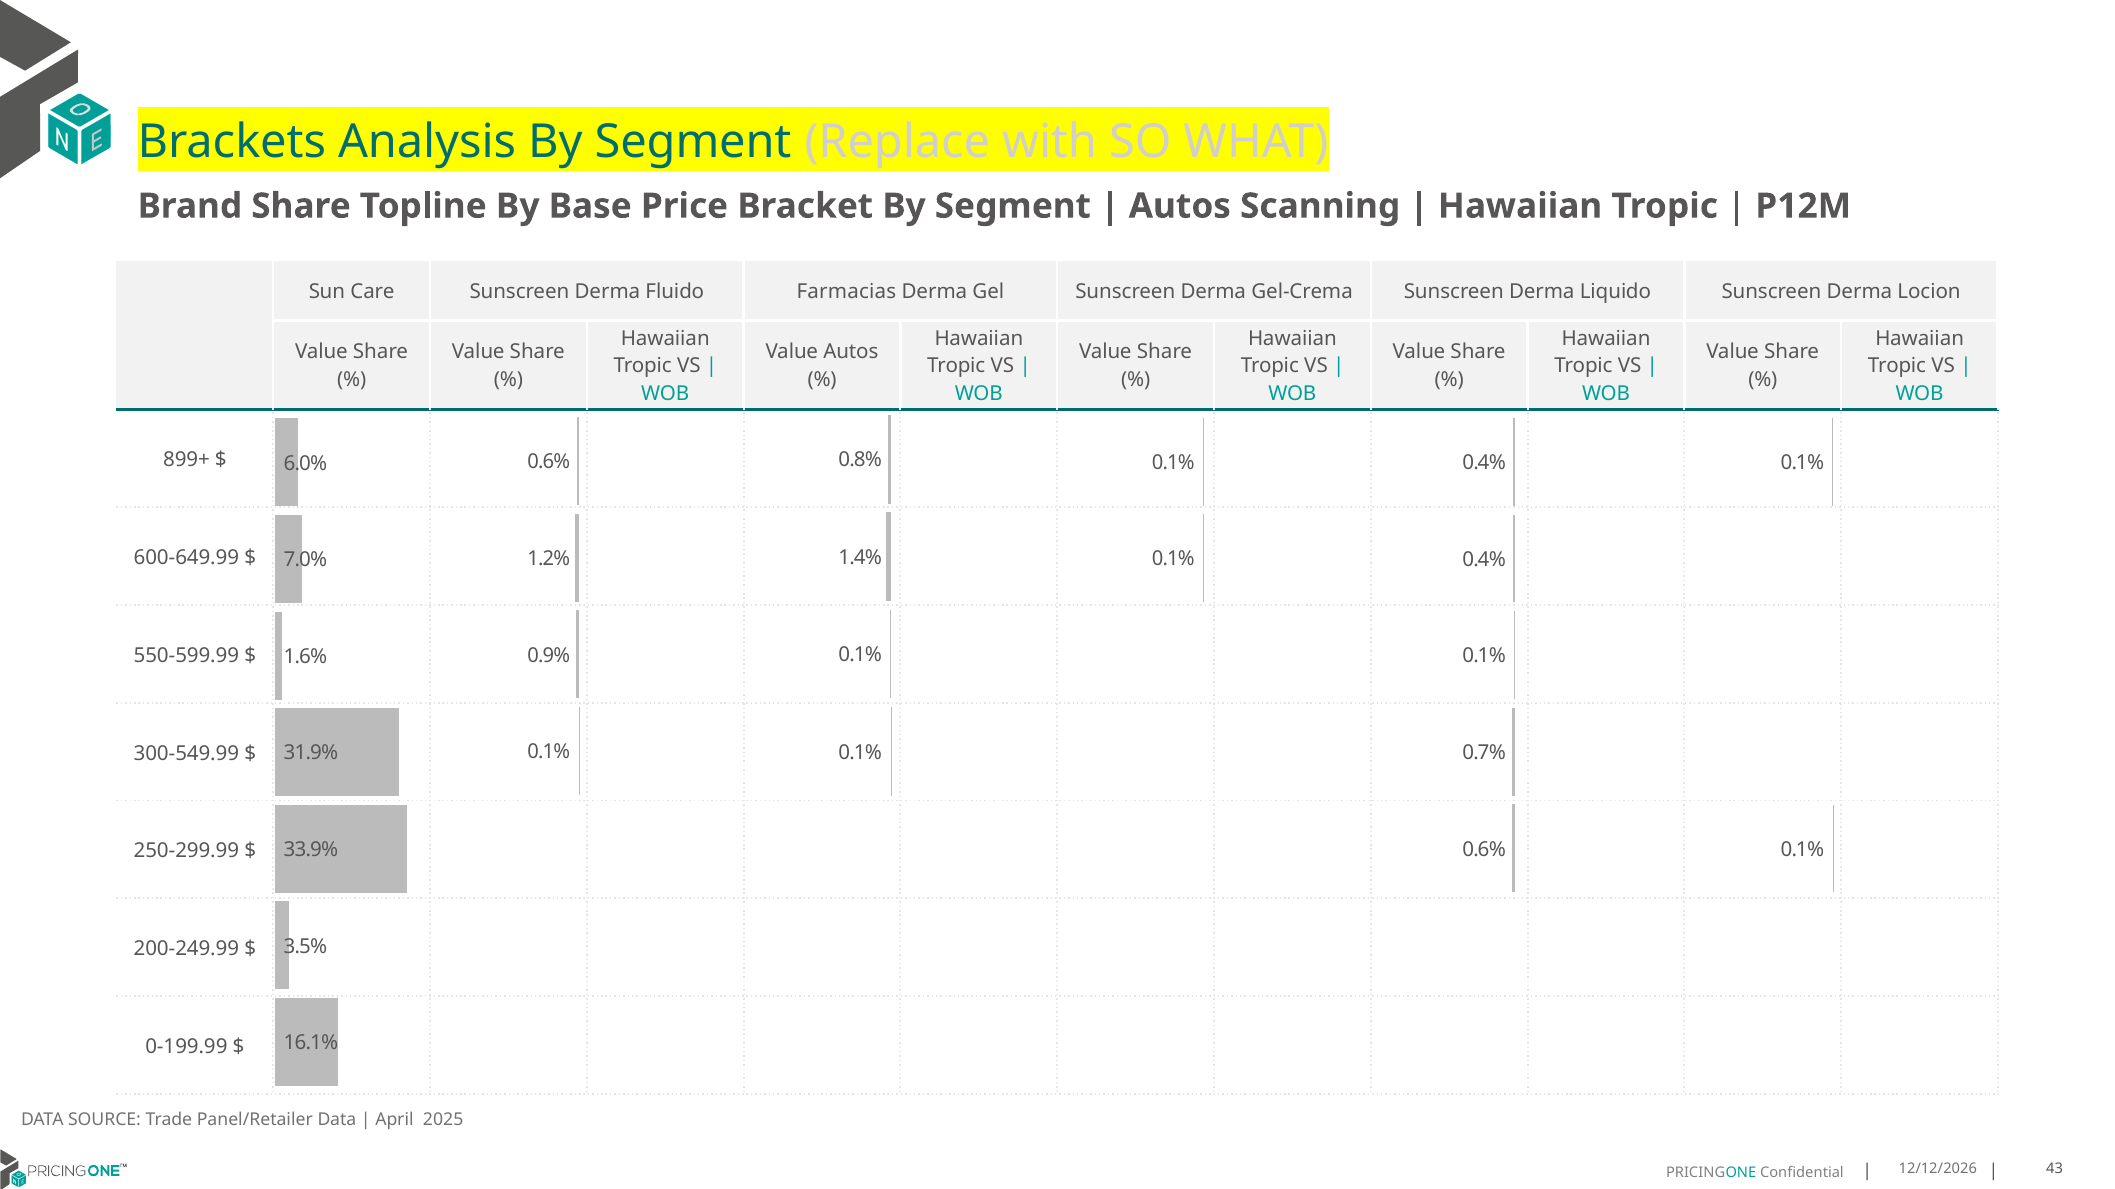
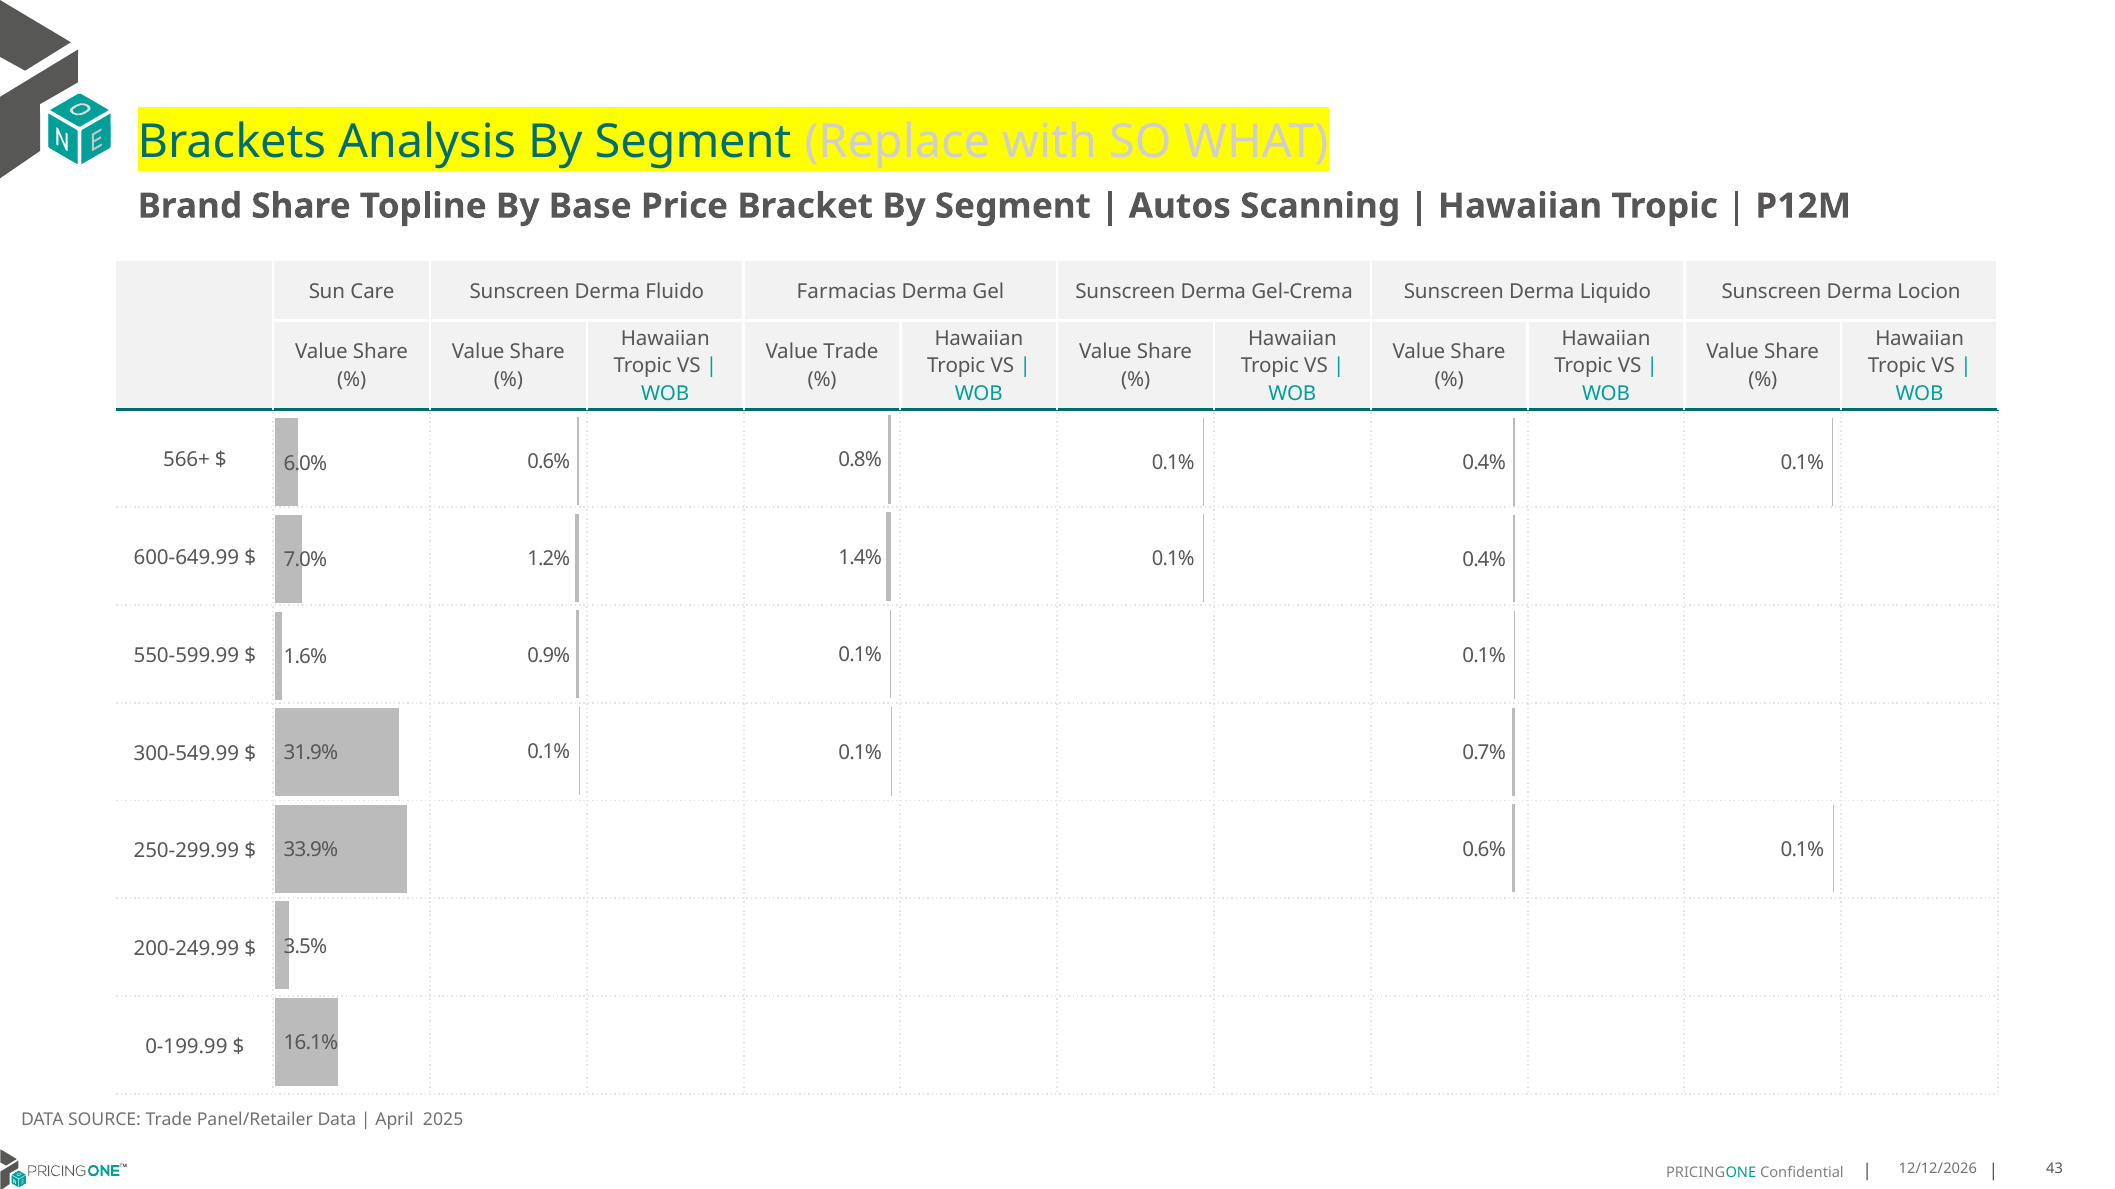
Value Autos: Autos -> Trade
899+: 899+ -> 566+
